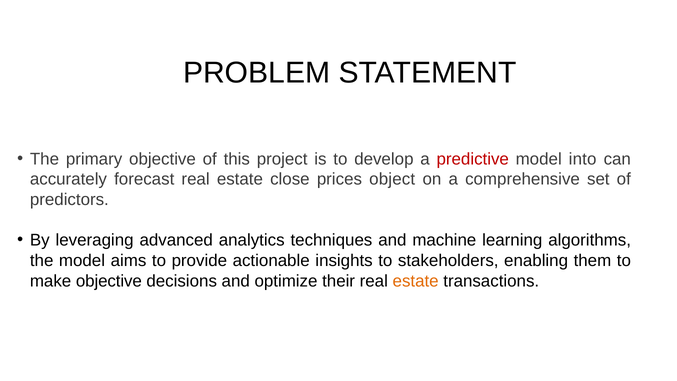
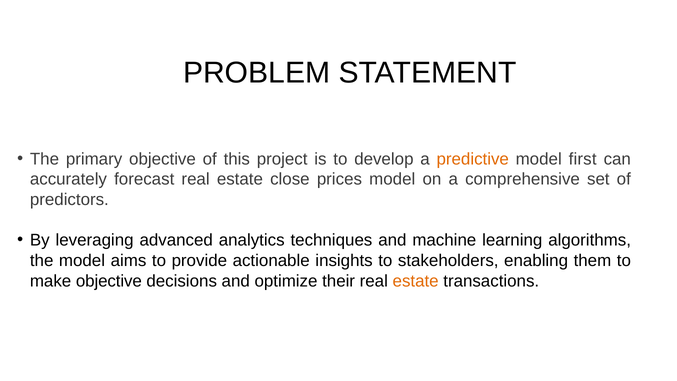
predictive colour: red -> orange
into: into -> first
prices object: object -> model
